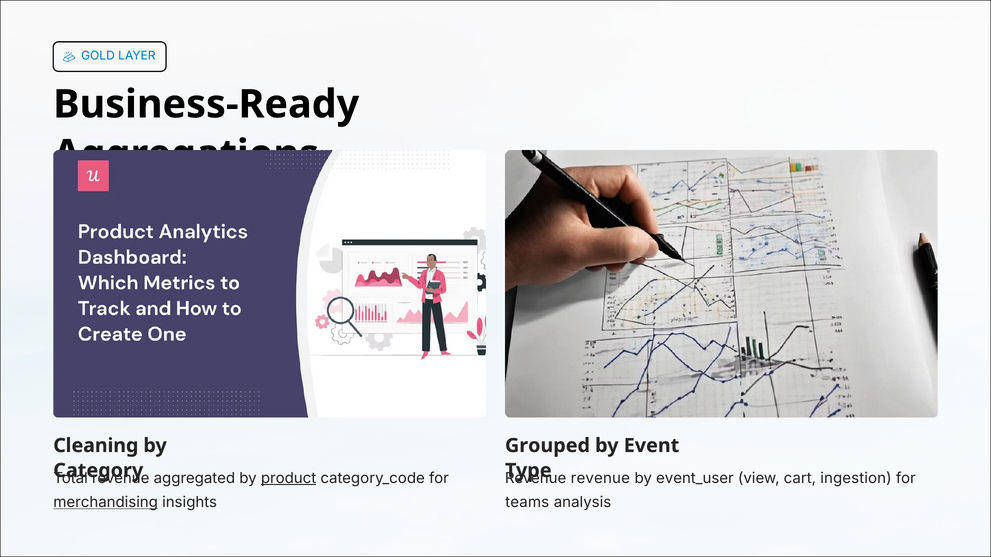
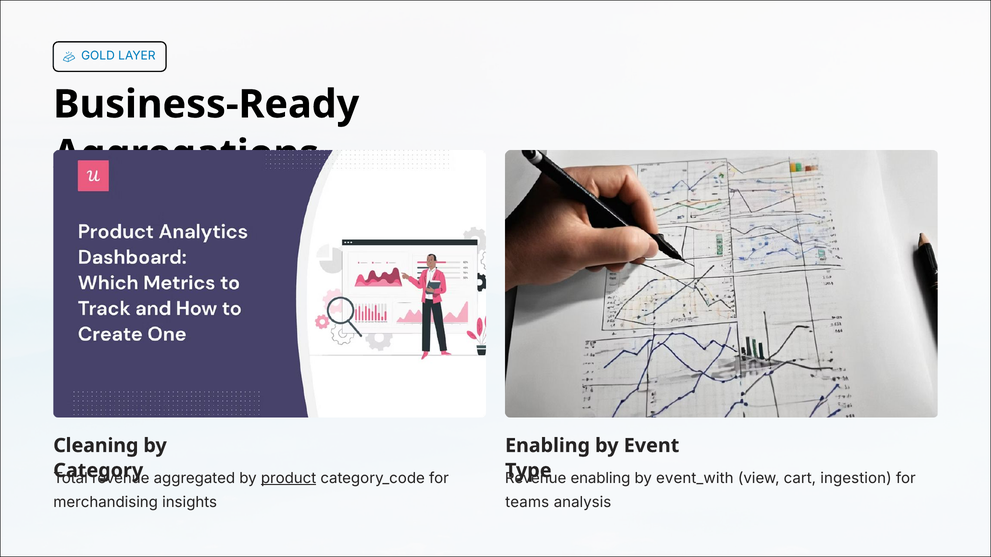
Grouped at (547, 446): Grouped -> Enabling
revenue at (600, 479): revenue -> enabling
event_user: event_user -> event_with
merchandising underline: present -> none
